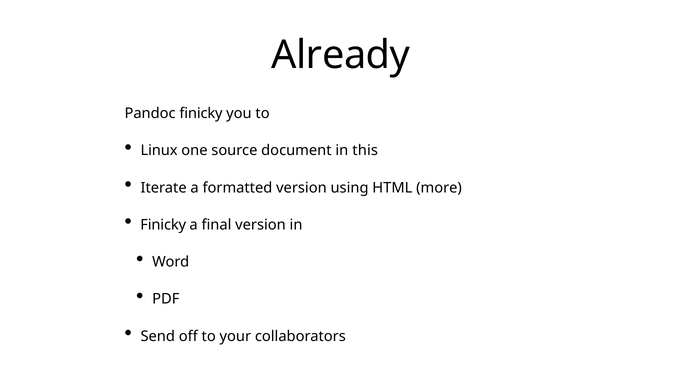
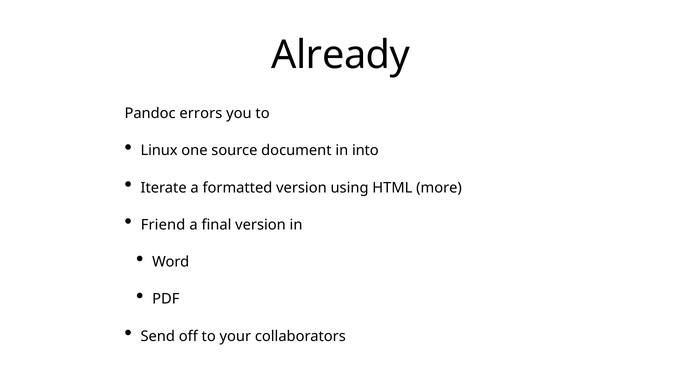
Pandoc finicky: finicky -> errors
this: this -> into
Finicky at (163, 225): Finicky -> Friend
